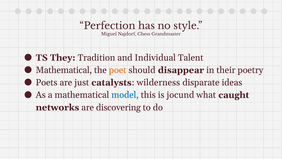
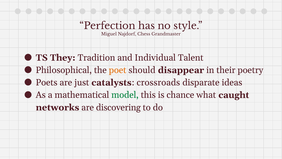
Mathematical at (64, 70): Mathematical -> Philosophical
wilderness: wilderness -> crossroads
model colour: blue -> green
jocund: jocund -> chance
